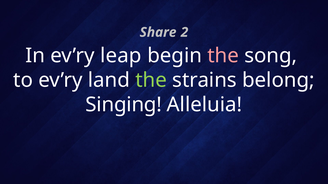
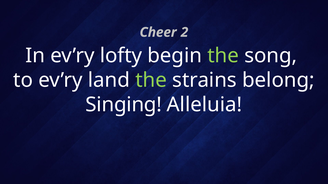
Share: Share -> Cheer
leap: leap -> lofty
the at (223, 56) colour: pink -> light green
